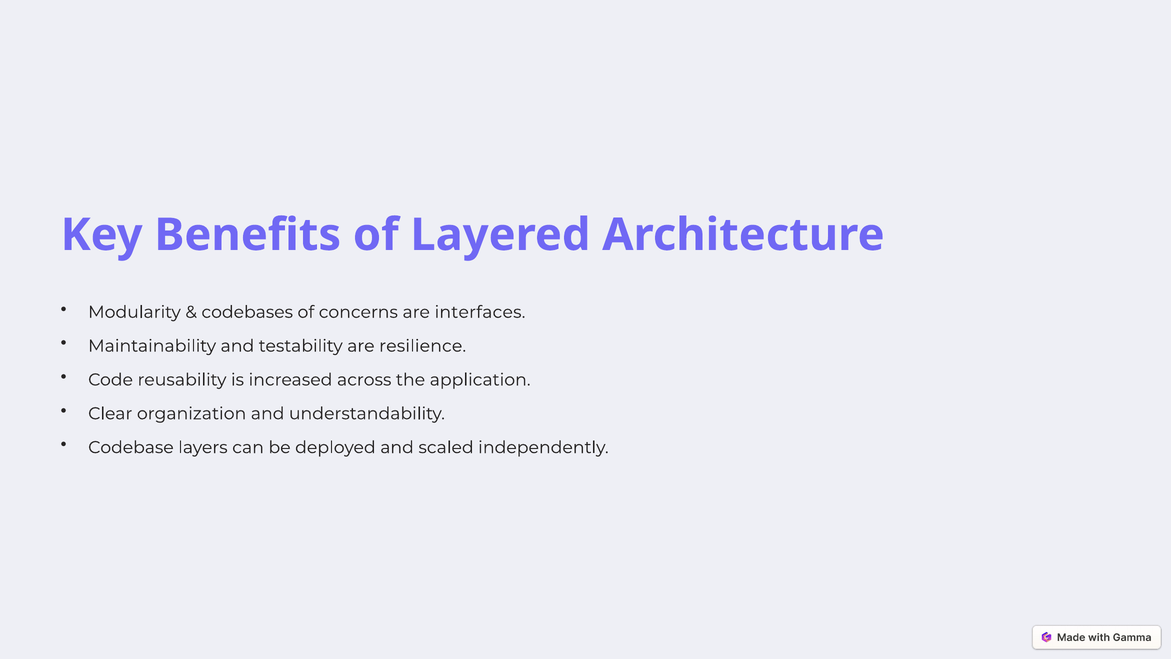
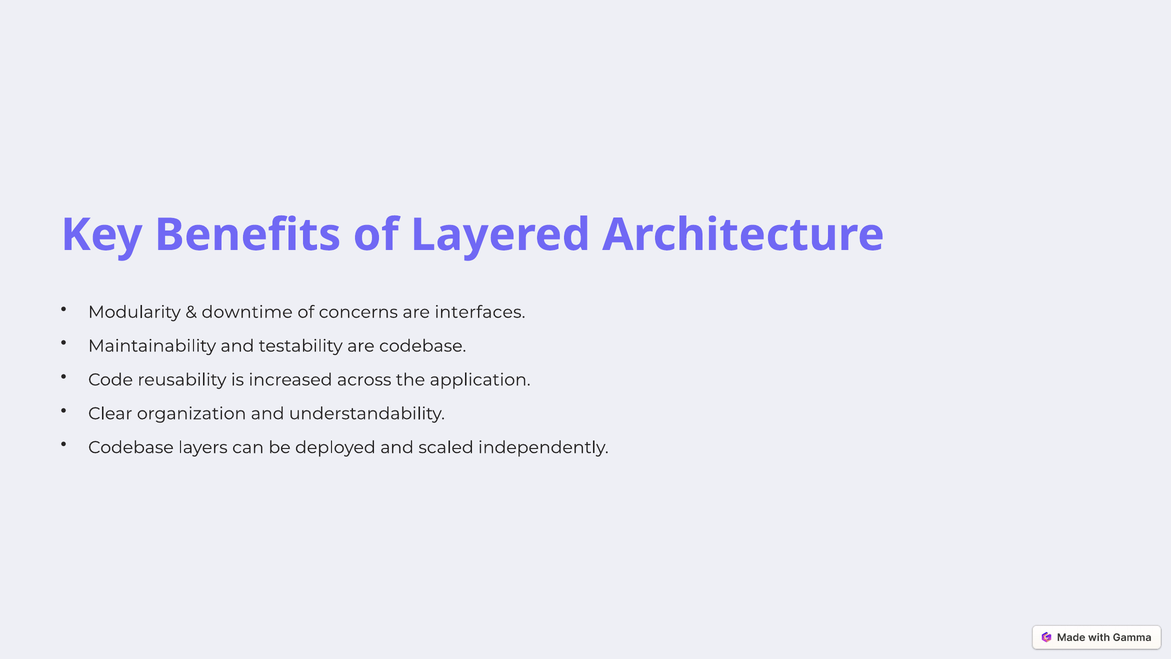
codebases: codebases -> downtime
are resilience: resilience -> codebase
